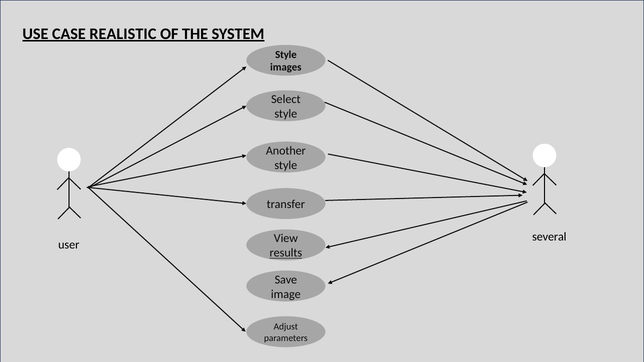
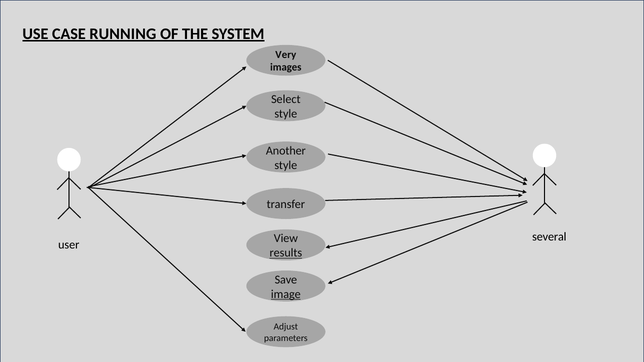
REALISTIC: REALISTIC -> RUNNING
Style at (286, 55): Style -> Very
image underline: none -> present
